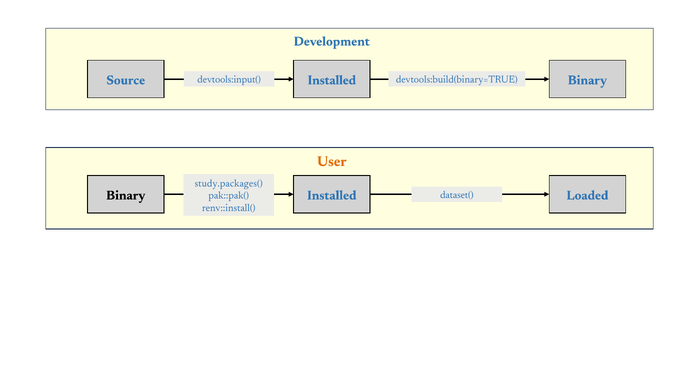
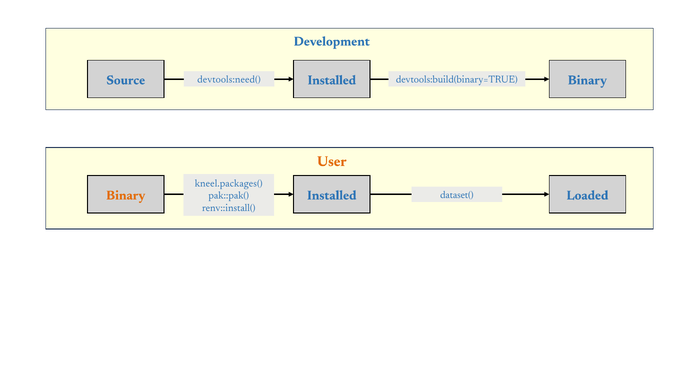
devtools:input(: devtools:input( -> devtools:need(
study.packages(: study.packages( -> kneel.packages(
Binary at (126, 195) colour: black -> orange
